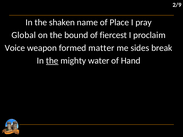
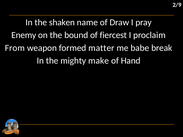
Place: Place -> Draw
Global: Global -> Enemy
Voice: Voice -> From
sides: sides -> babe
the at (52, 61) underline: present -> none
water: water -> make
